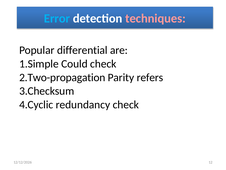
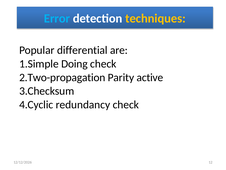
techniques colour: pink -> yellow
Could: Could -> Doing
refers: refers -> active
